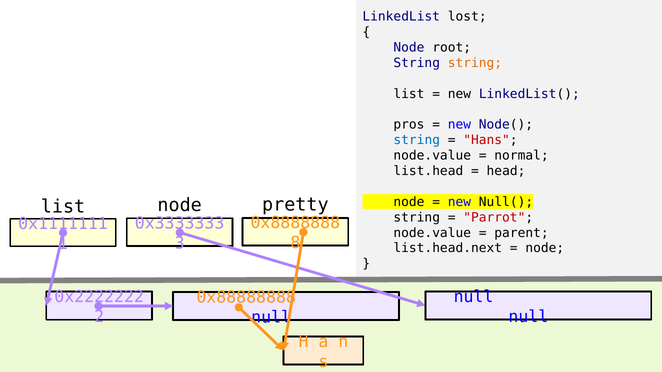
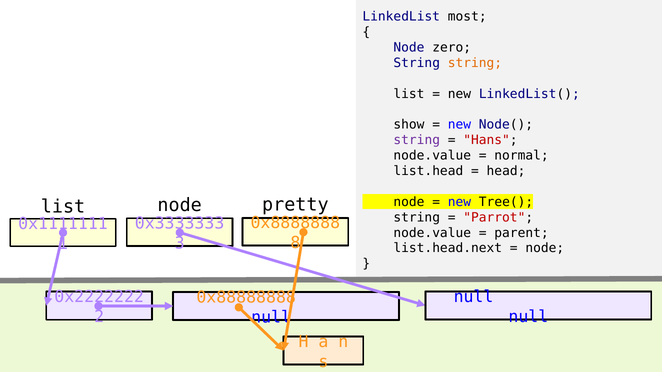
lost: lost -> most
root: root -> zero
pros: pros -> show
string at (417, 140) colour: blue -> purple
Null(: Null( -> Tree(
